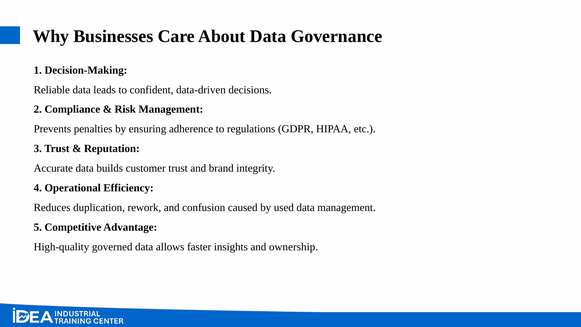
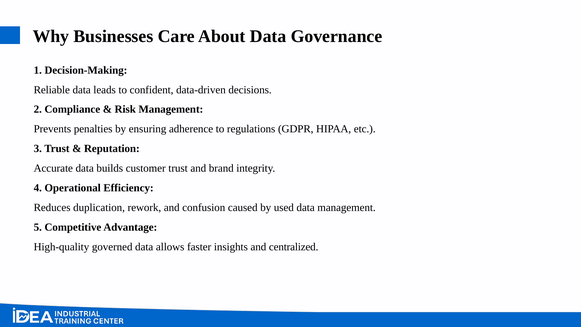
ownership: ownership -> centralized
